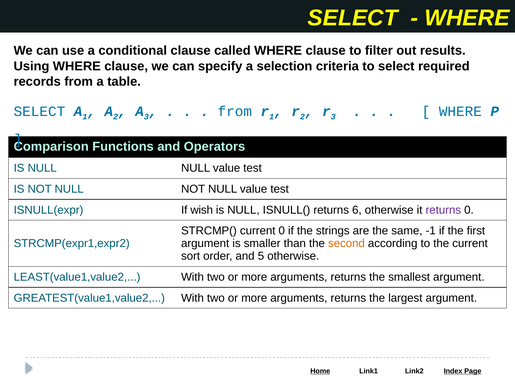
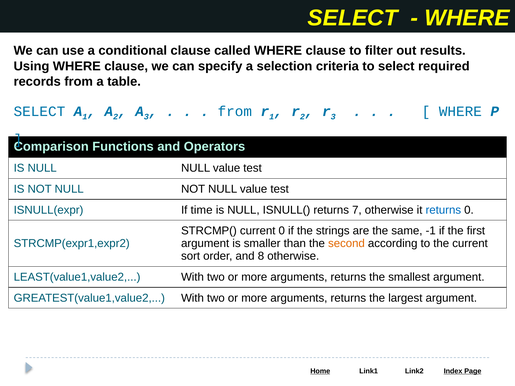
wish: wish -> time
6: 6 -> 7
returns at (443, 210) colour: purple -> blue
5: 5 -> 8
